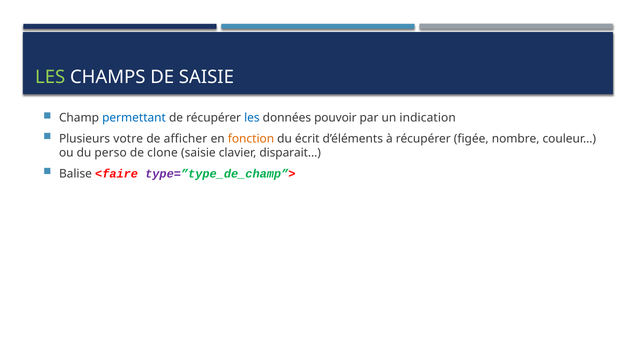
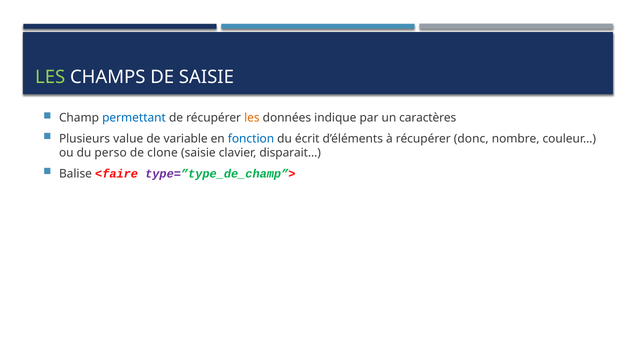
les at (252, 118) colour: blue -> orange
pouvoir: pouvoir -> indique
indication: indication -> caractères
votre: votre -> value
afficher: afficher -> variable
fonction colour: orange -> blue
figée: figée -> donc
